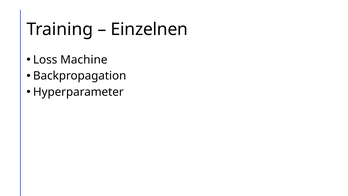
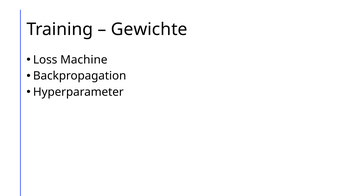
Einzelnen: Einzelnen -> Gewichte
